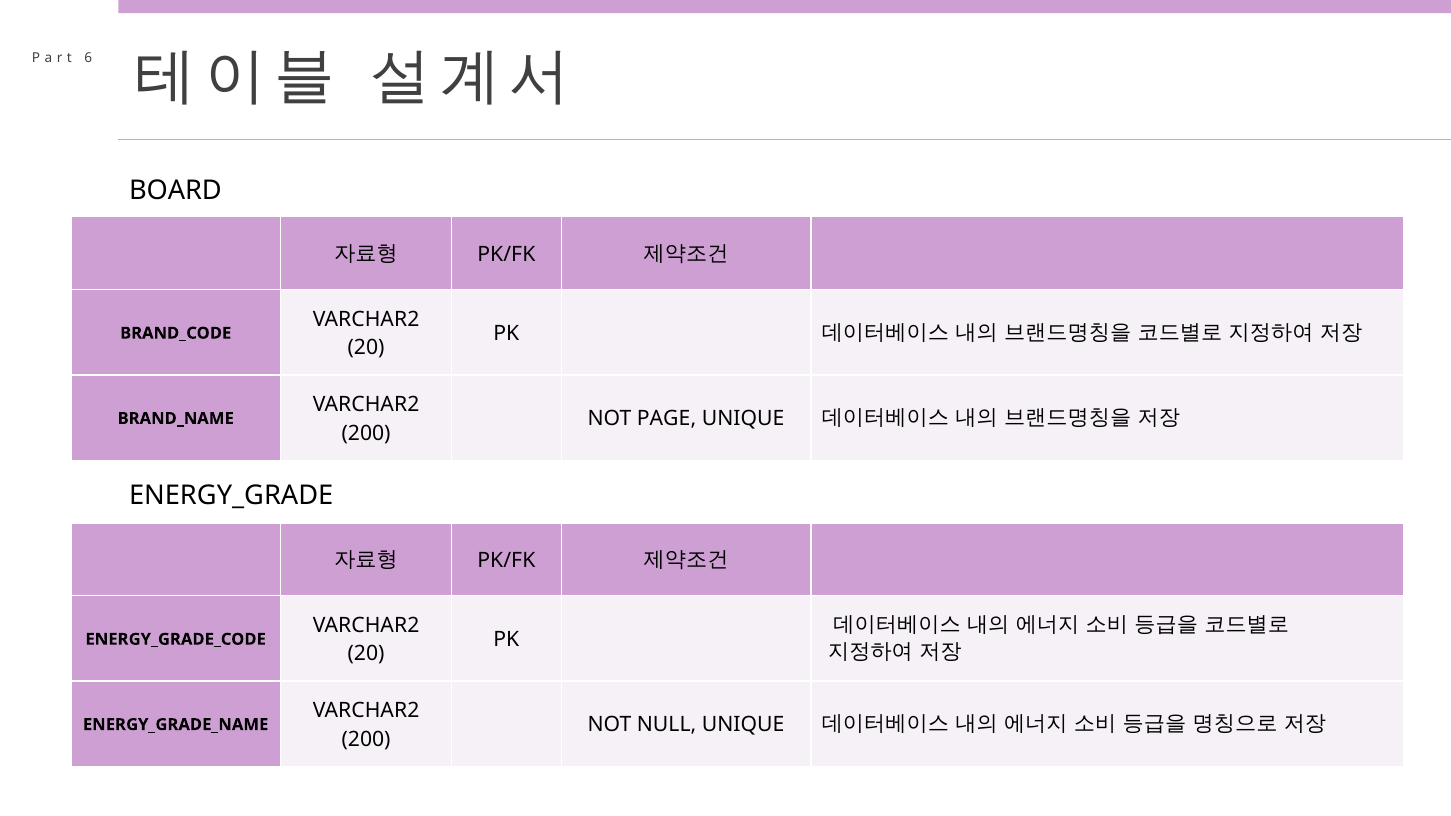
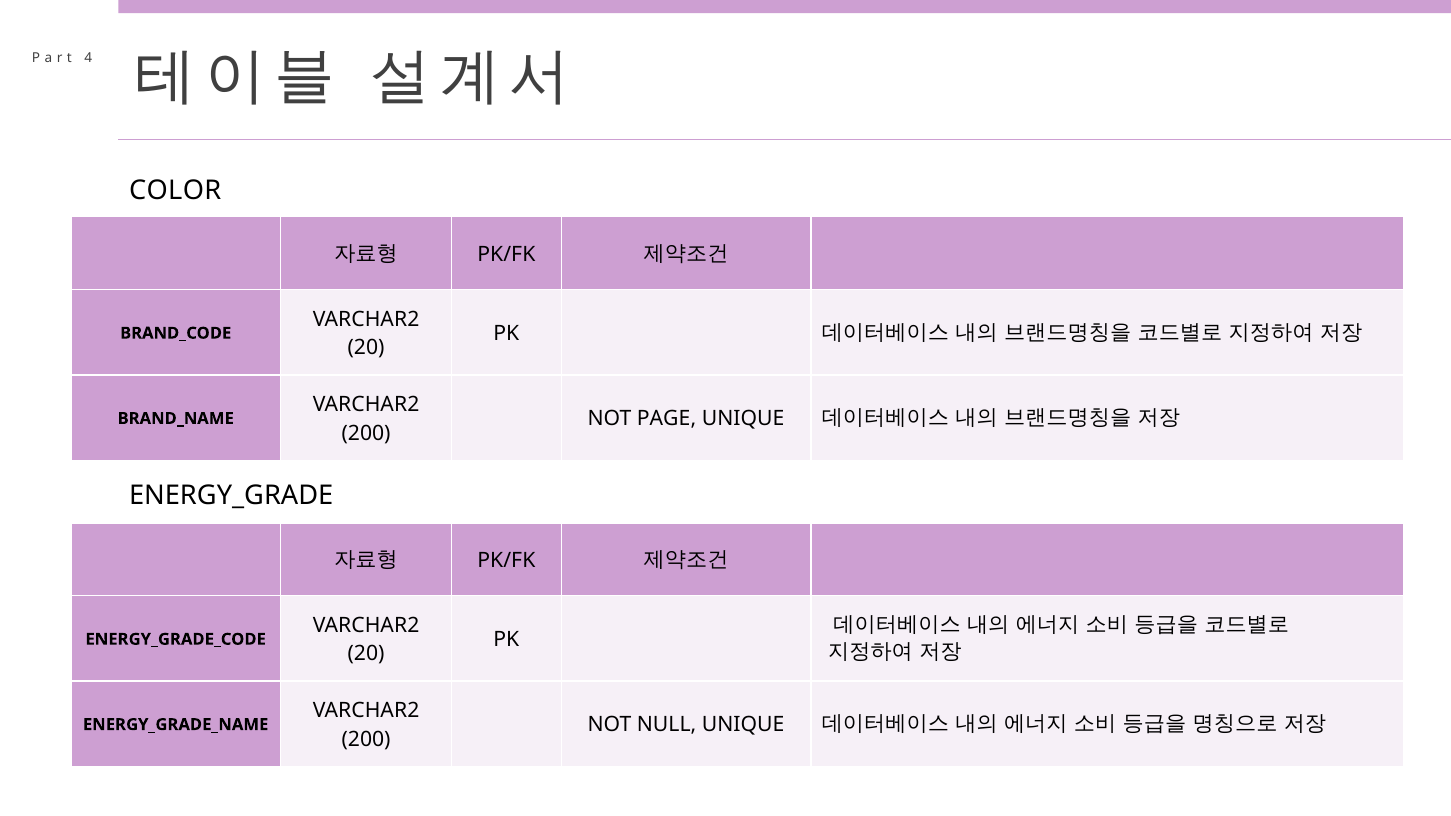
6: 6 -> 4
BOARD: BOARD -> COLOR
